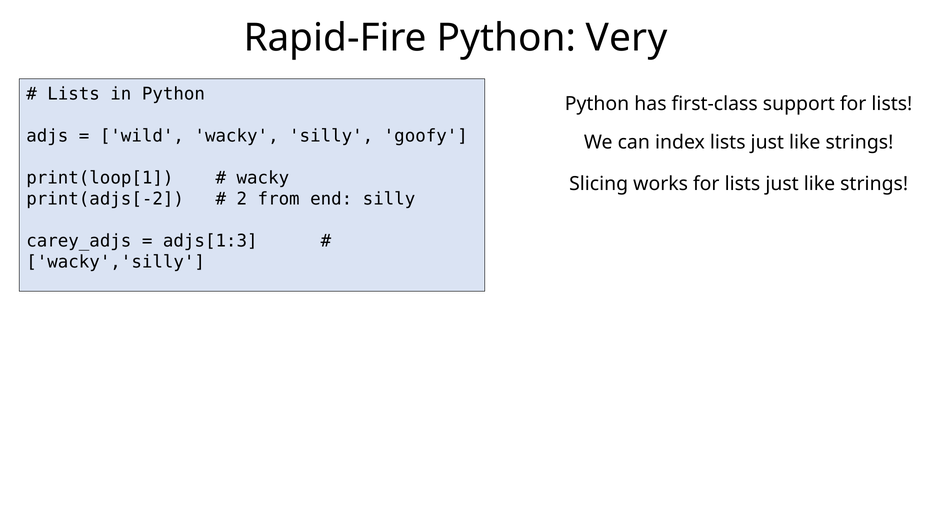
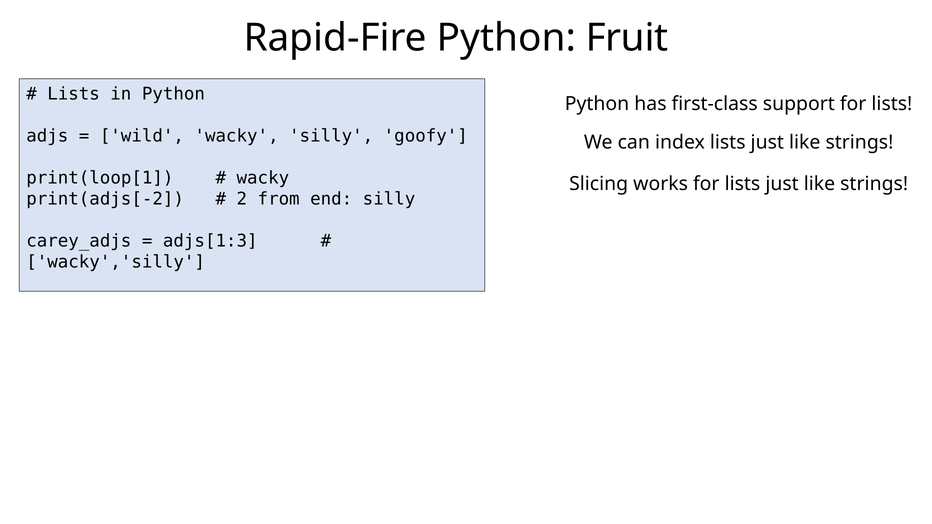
Very: Very -> Fruit
